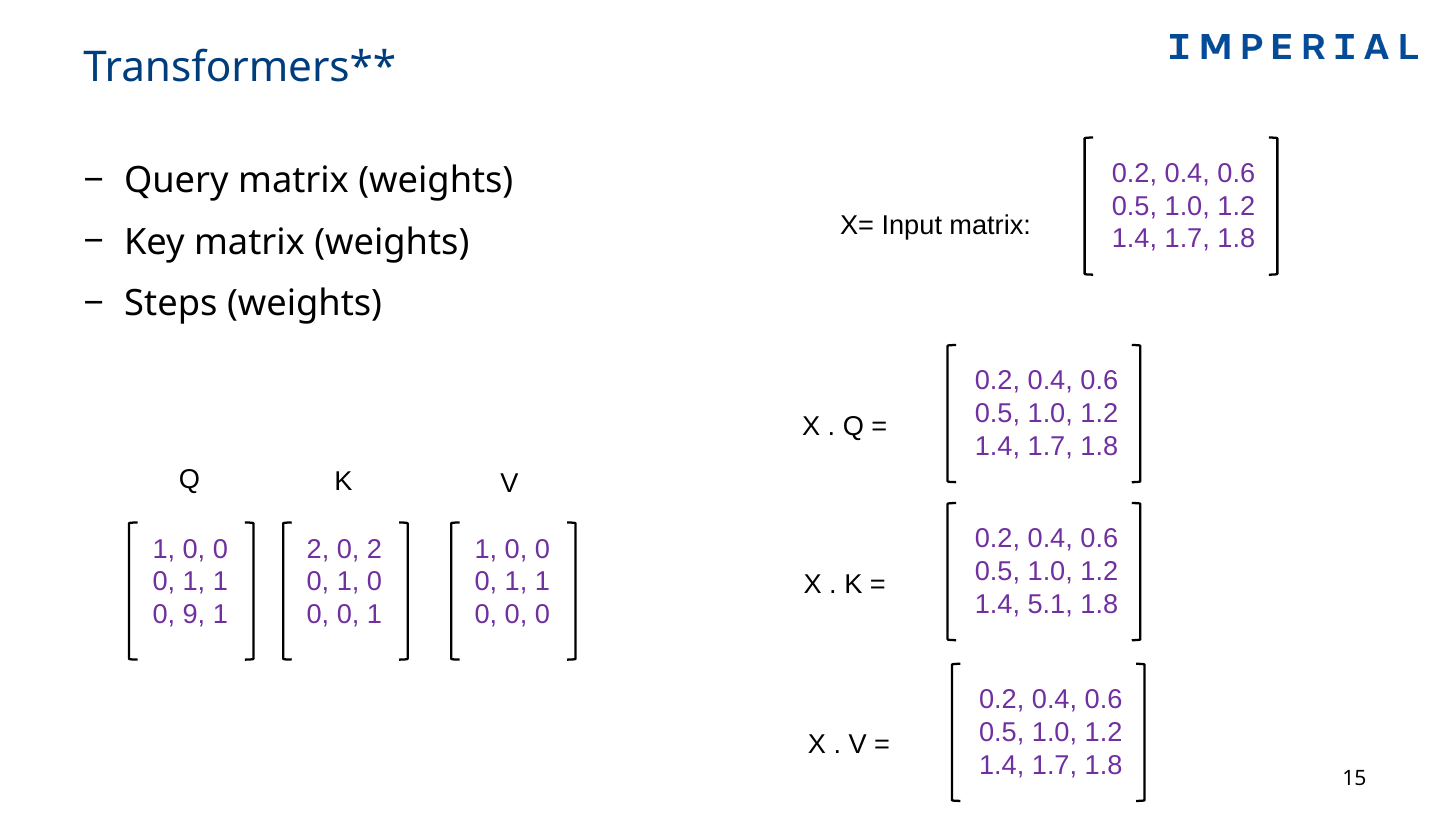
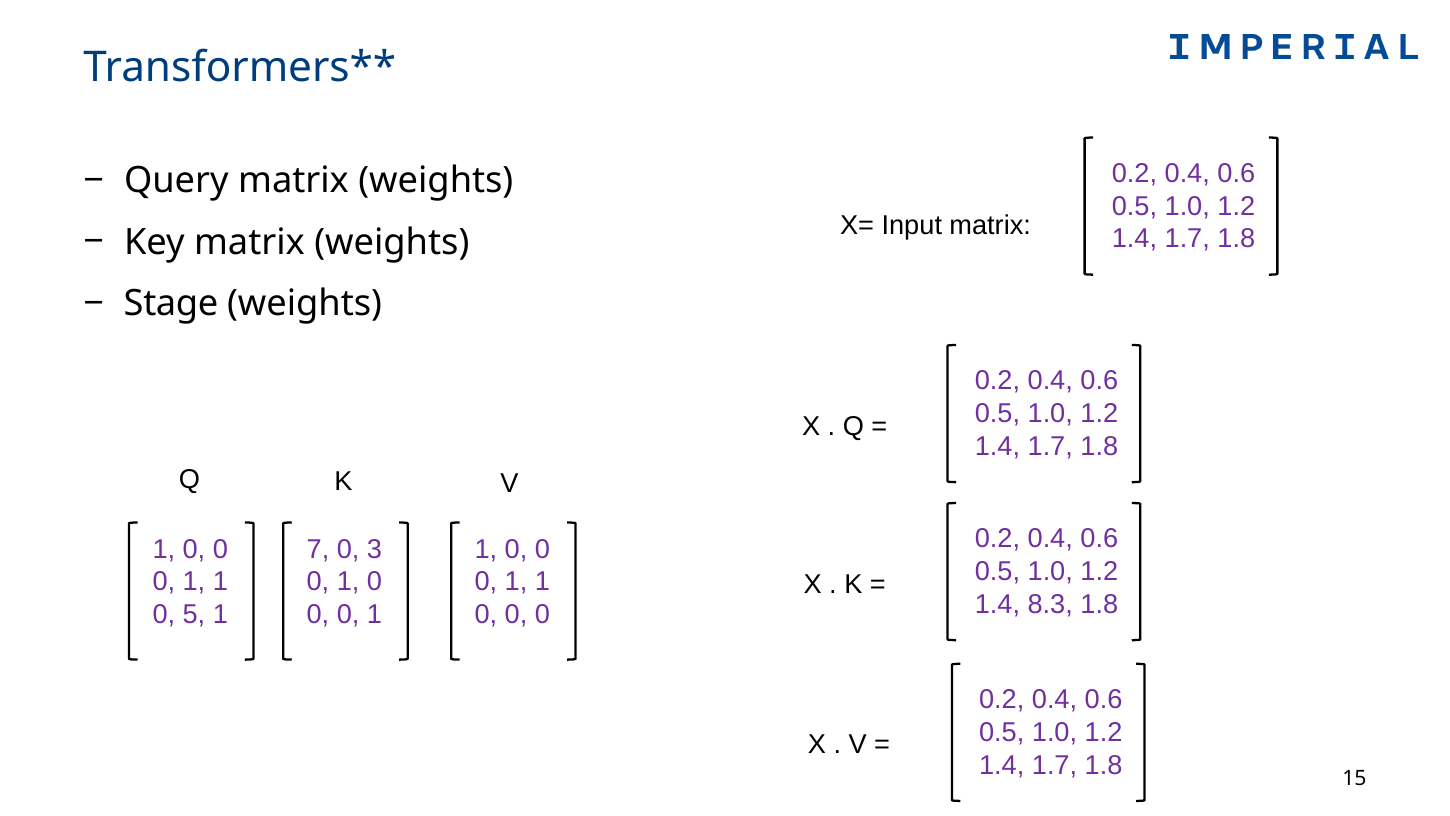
Steps: Steps -> Stage
2 at (318, 549): 2 -> 7
0 2: 2 -> 3
5.1: 5.1 -> 8.3
9: 9 -> 5
